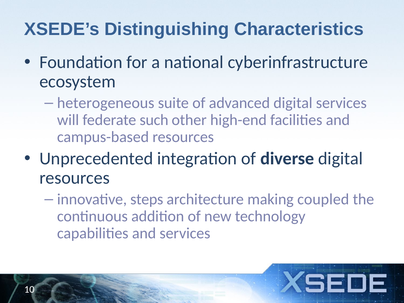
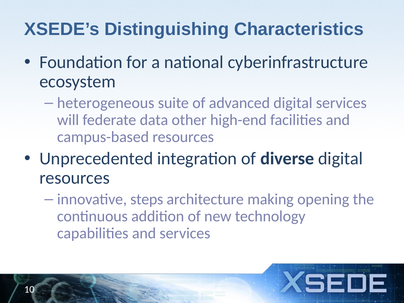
such: such -> data
coupled: coupled -> opening
